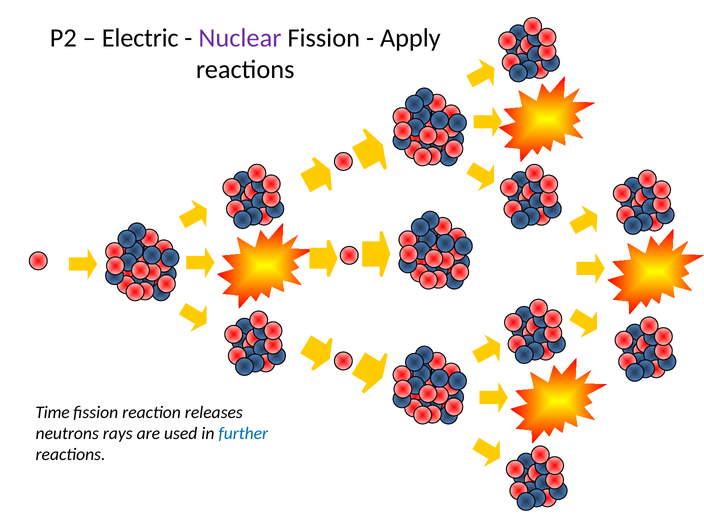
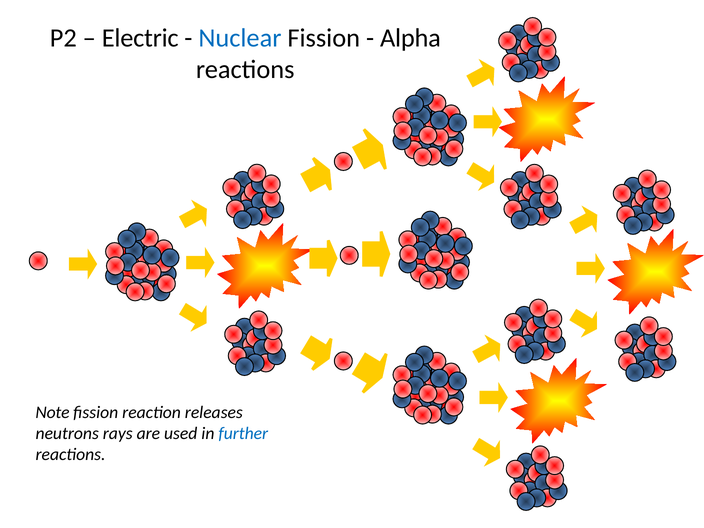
Nuclear colour: purple -> blue
Apply: Apply -> Alpha
Time: Time -> Note
